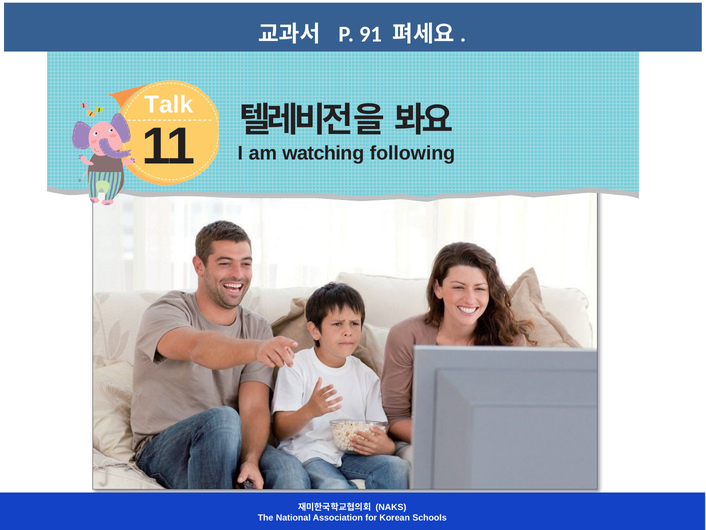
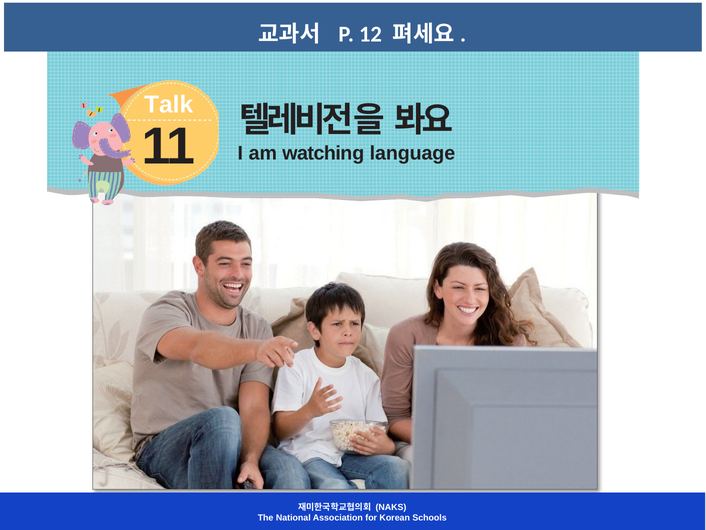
91: 91 -> 12
following: following -> language
